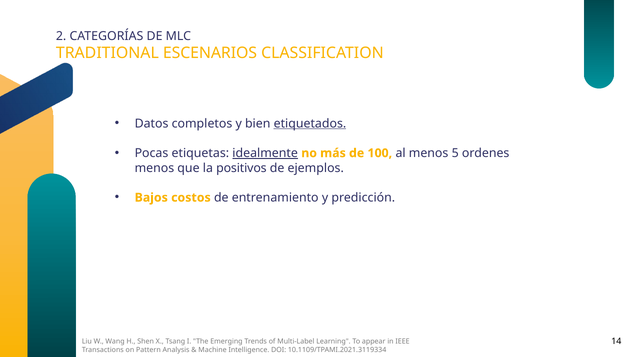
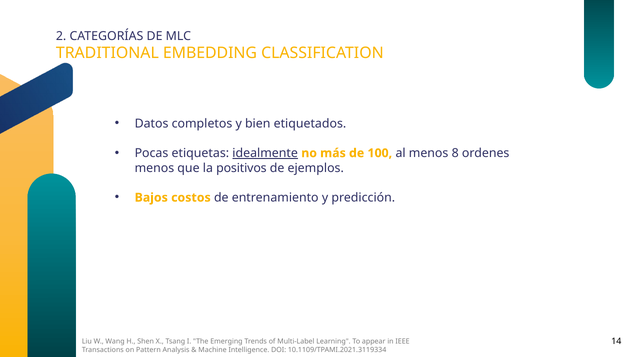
ESCENARIOS: ESCENARIOS -> EMBEDDING
etiquetados underline: present -> none
5: 5 -> 8
